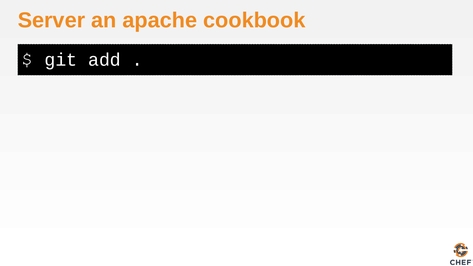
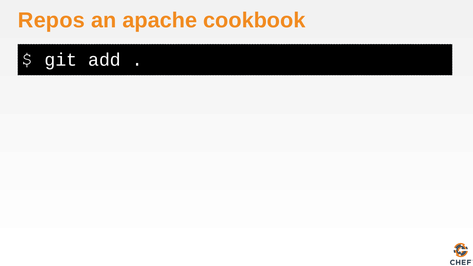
Server: Server -> Repos
